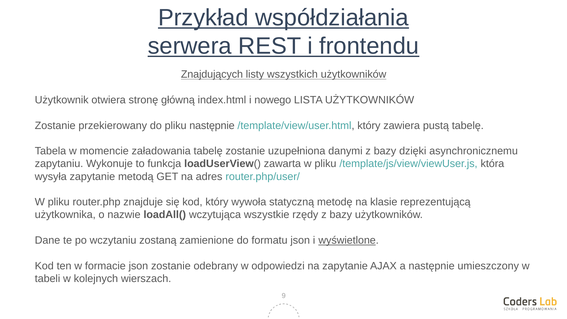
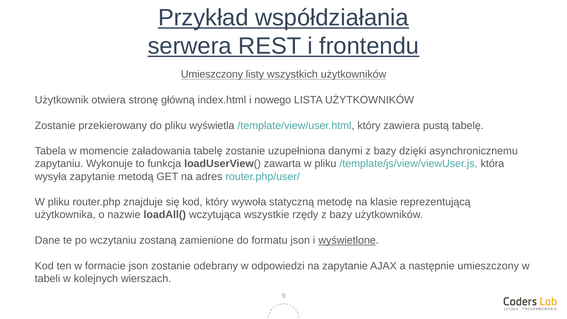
Znajdujących at (212, 74): Znajdujących -> Umieszczony
pliku następnie: następnie -> wyświetla
